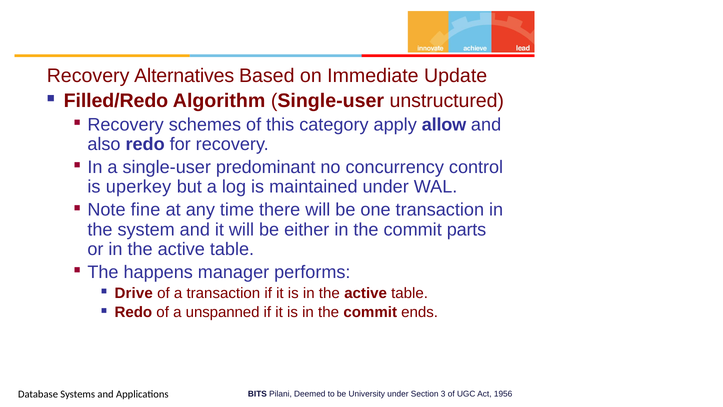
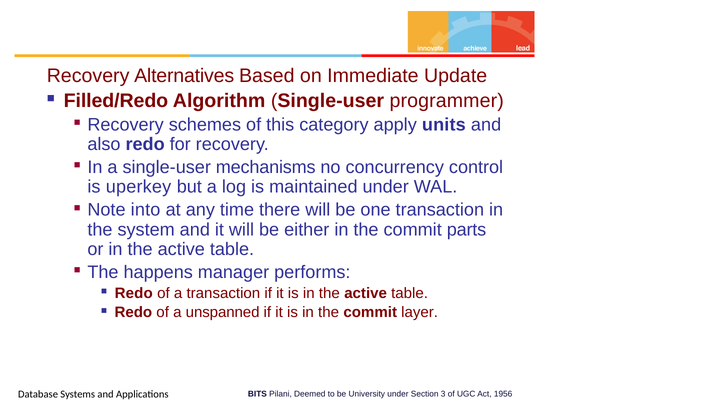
unstructured: unstructured -> programmer
allow: allow -> units
predominant: predominant -> mechanisms
fine: fine -> into
Drive at (134, 293): Drive -> Redo
ends: ends -> layer
